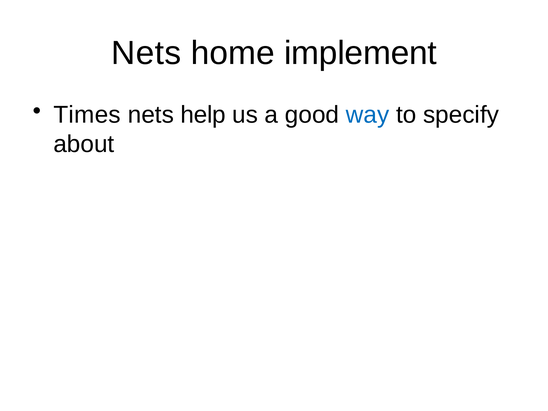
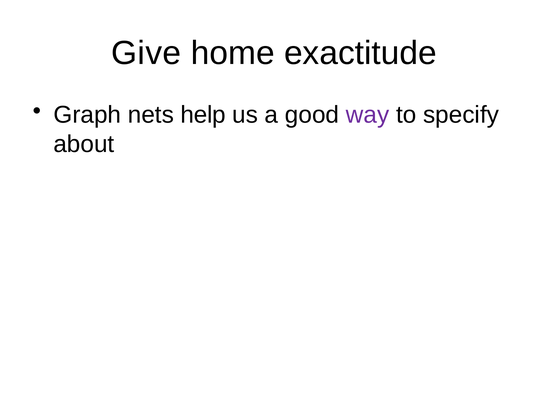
Nets at (146, 53): Nets -> Give
implement: implement -> exactitude
Times: Times -> Graph
way colour: blue -> purple
